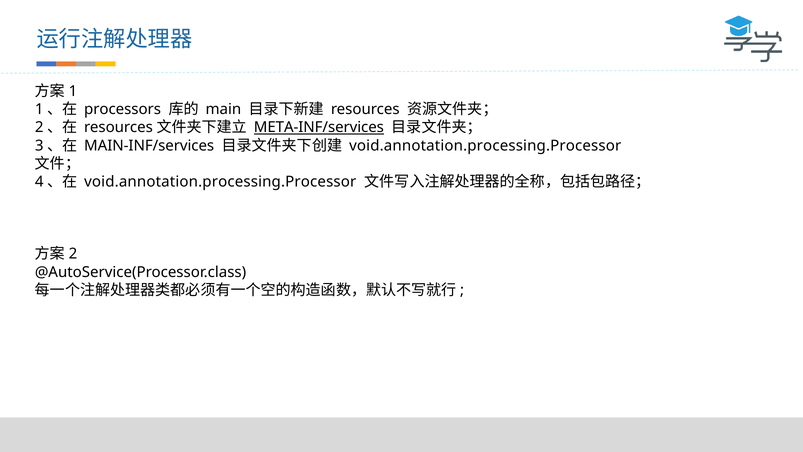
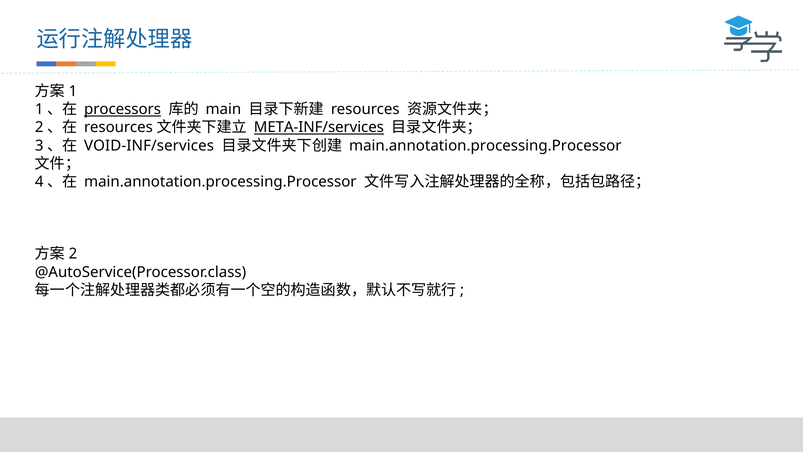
processors underline: none -> present
MAIN-INF/services: MAIN-INF/services -> VOID-INF/services
void.annotation.processing.Processor at (485, 145): void.annotation.processing.Processor -> main.annotation.processing.Processor
void.annotation.processing.Processor at (220, 182): void.annotation.processing.Processor -> main.annotation.processing.Processor
